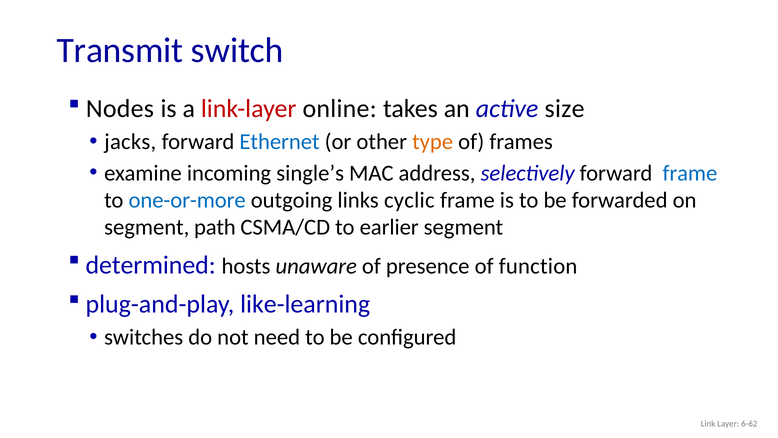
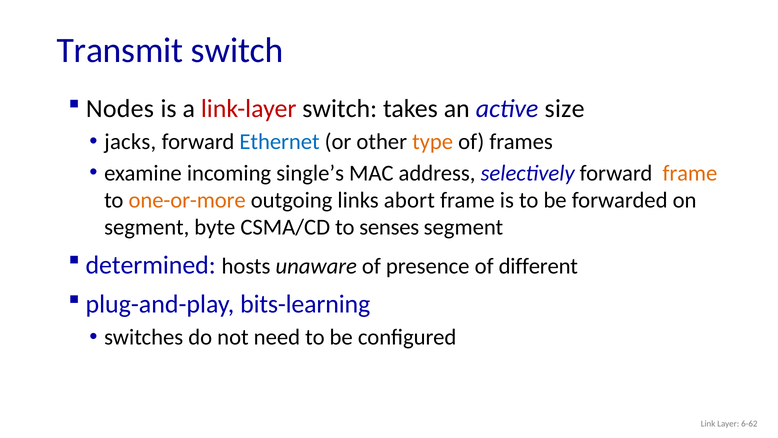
link-layer online: online -> switch
frame at (690, 173) colour: blue -> orange
one-or-more colour: blue -> orange
cyclic: cyclic -> abort
path: path -> byte
earlier: earlier -> senses
function: function -> different
like-learning: like-learning -> bits-learning
